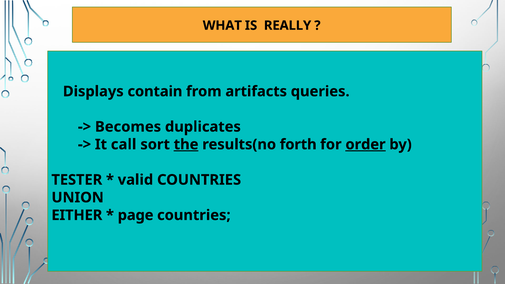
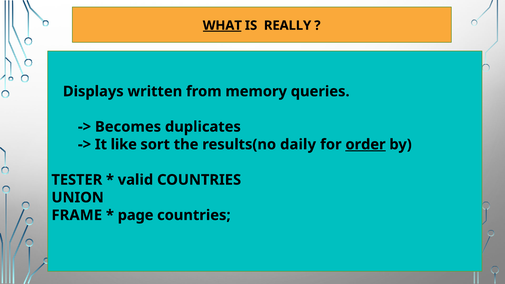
WHAT underline: none -> present
contain: contain -> written
artifacts: artifacts -> memory
call: call -> like
the underline: present -> none
forth: forth -> daily
EITHER: EITHER -> FRAME
